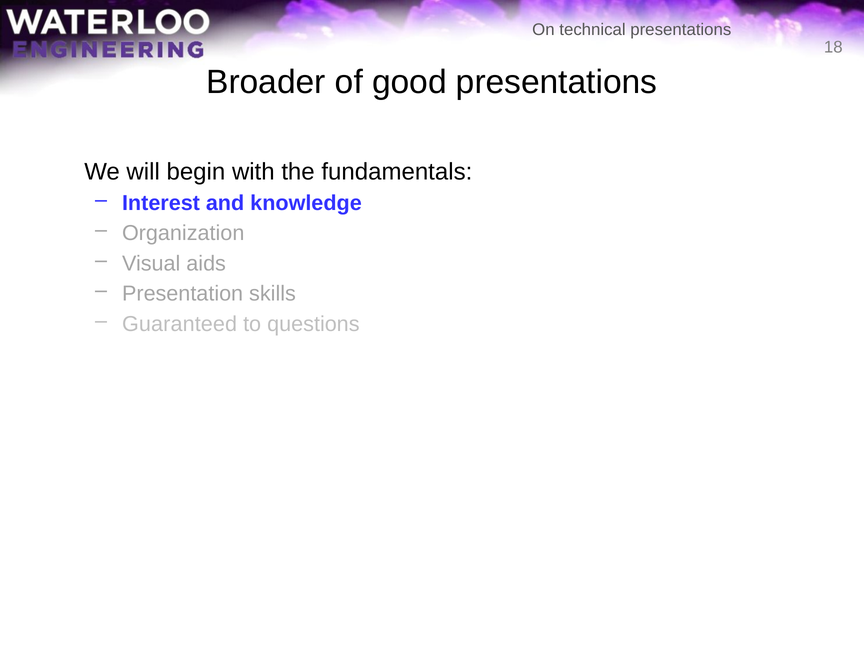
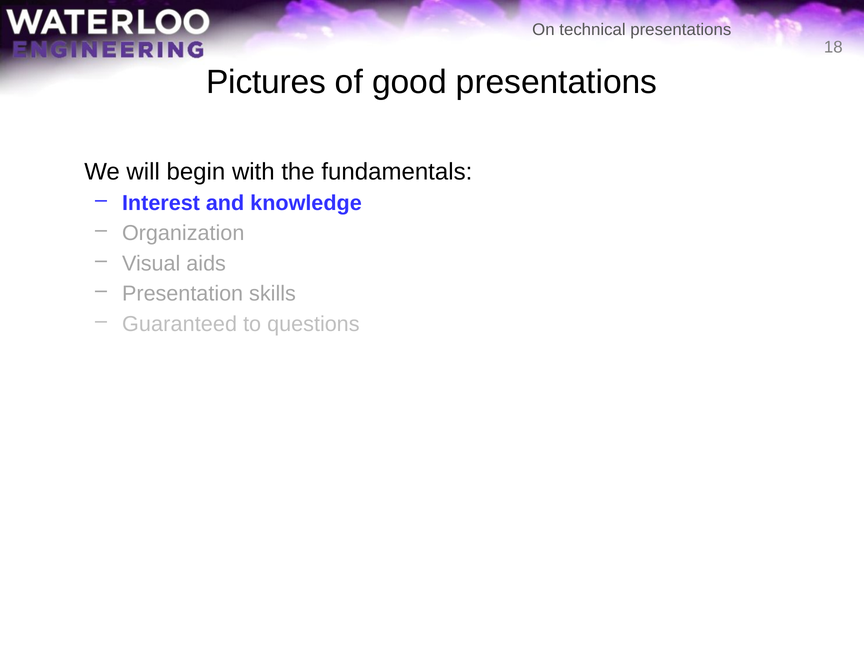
Broader: Broader -> Pictures
